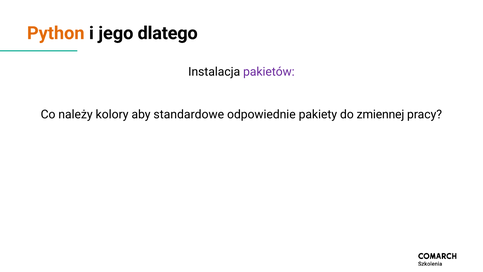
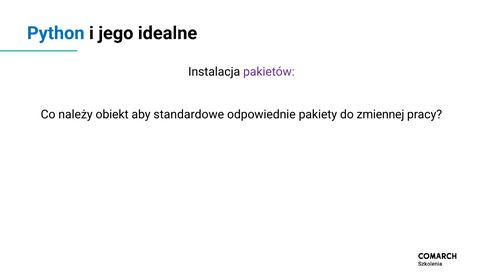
Python colour: orange -> blue
dlatego: dlatego -> idealne
kolory: kolory -> obiekt
